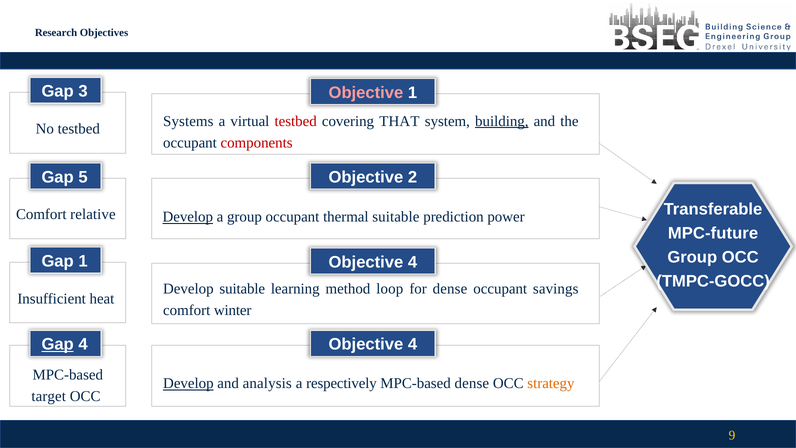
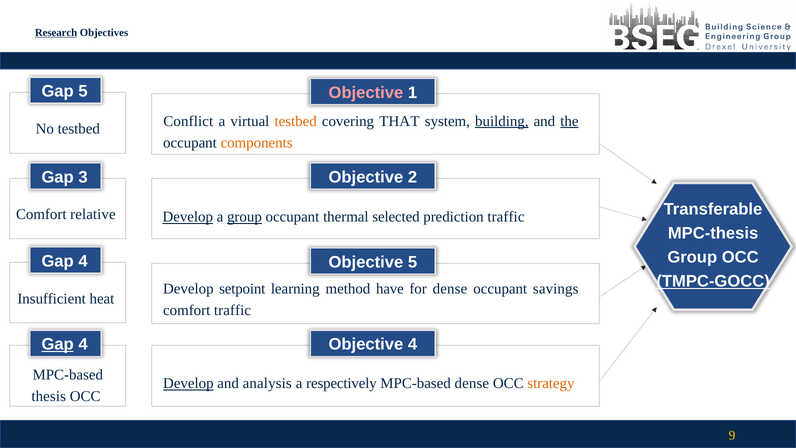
Research underline: none -> present
Gap 3: 3 -> 5
Systems: Systems -> Conflict
testbed at (296, 121) colour: red -> orange
the underline: none -> present
components colour: red -> orange
5: 5 -> 3
group at (244, 217) underline: none -> present
thermal suitable: suitable -> selected
prediction power: power -> traffic
MPC-future: MPC-future -> MPC-thesis
1 at (83, 261): 1 -> 4
4 at (413, 262): 4 -> 5
TMPC-GOCC underline: none -> present
Develop suitable: suitable -> setpoint
loop: loop -> have
comfort winter: winter -> traffic
target: target -> thesis
